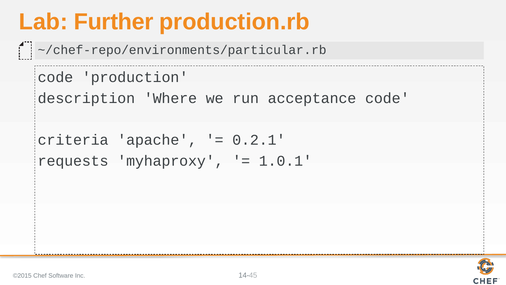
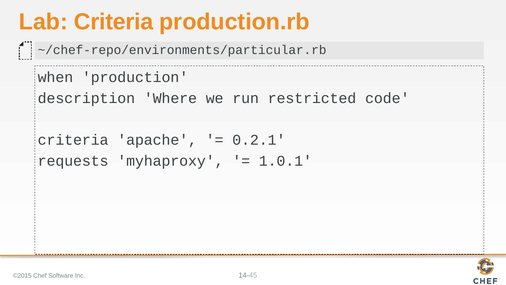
Lab Further: Further -> Criteria
code at (55, 77): code -> when
acceptance: acceptance -> restricted
